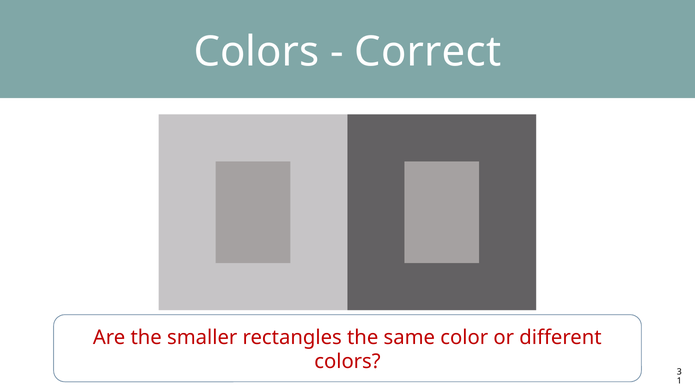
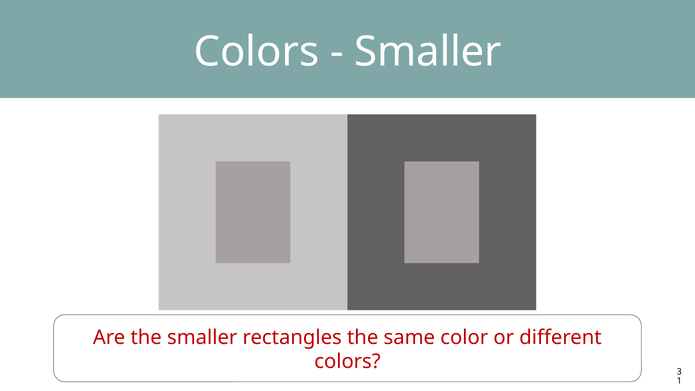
Correct at (428, 52): Correct -> Smaller
